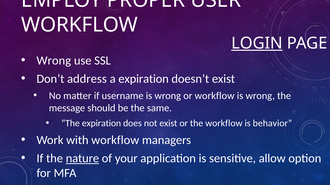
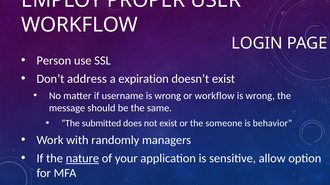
LOGIN underline: present -> none
Wrong at (54, 61): Wrong -> Person
The expiration: expiration -> submitted
the workflow: workflow -> someone
with workflow: workflow -> randomly
